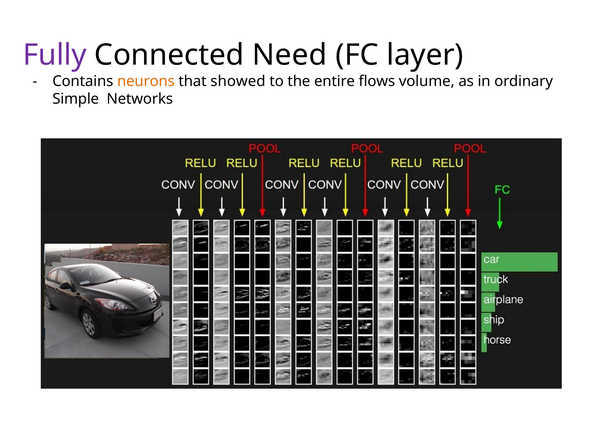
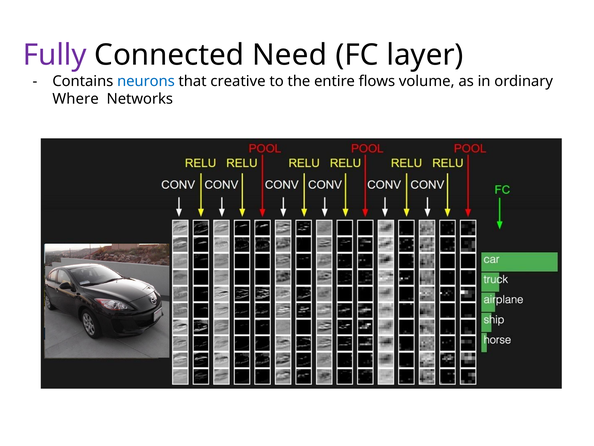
neurons colour: orange -> blue
showed: showed -> creative
Simple: Simple -> Where
